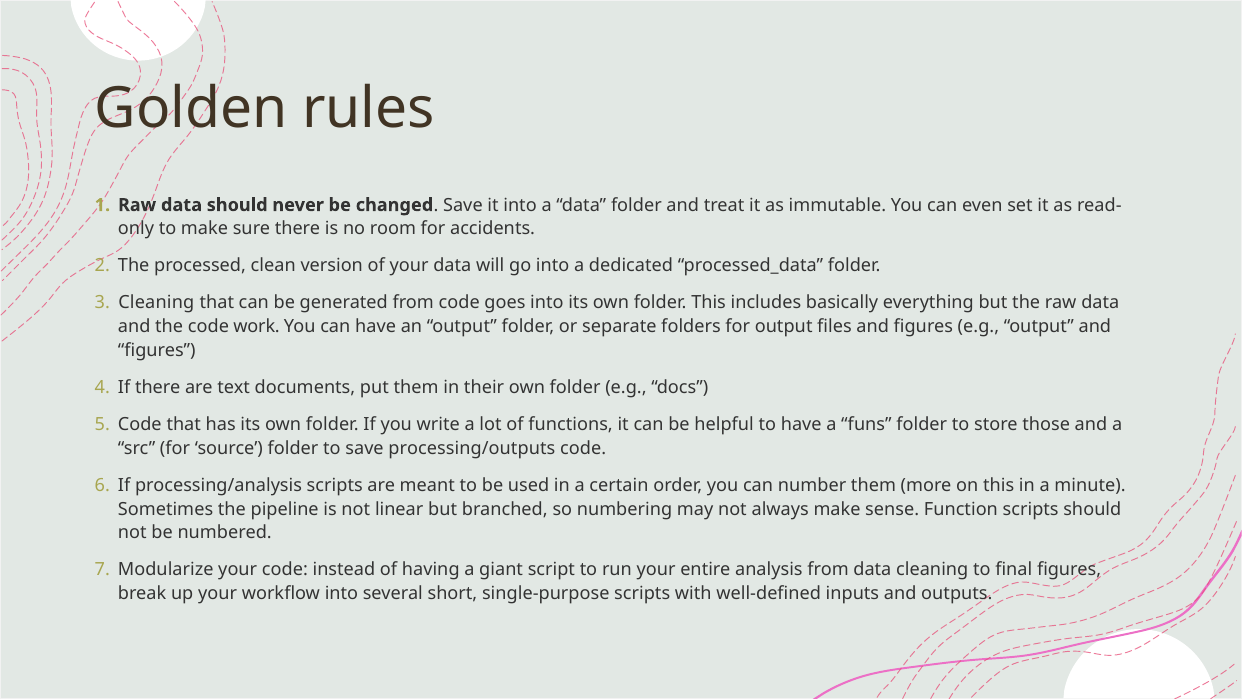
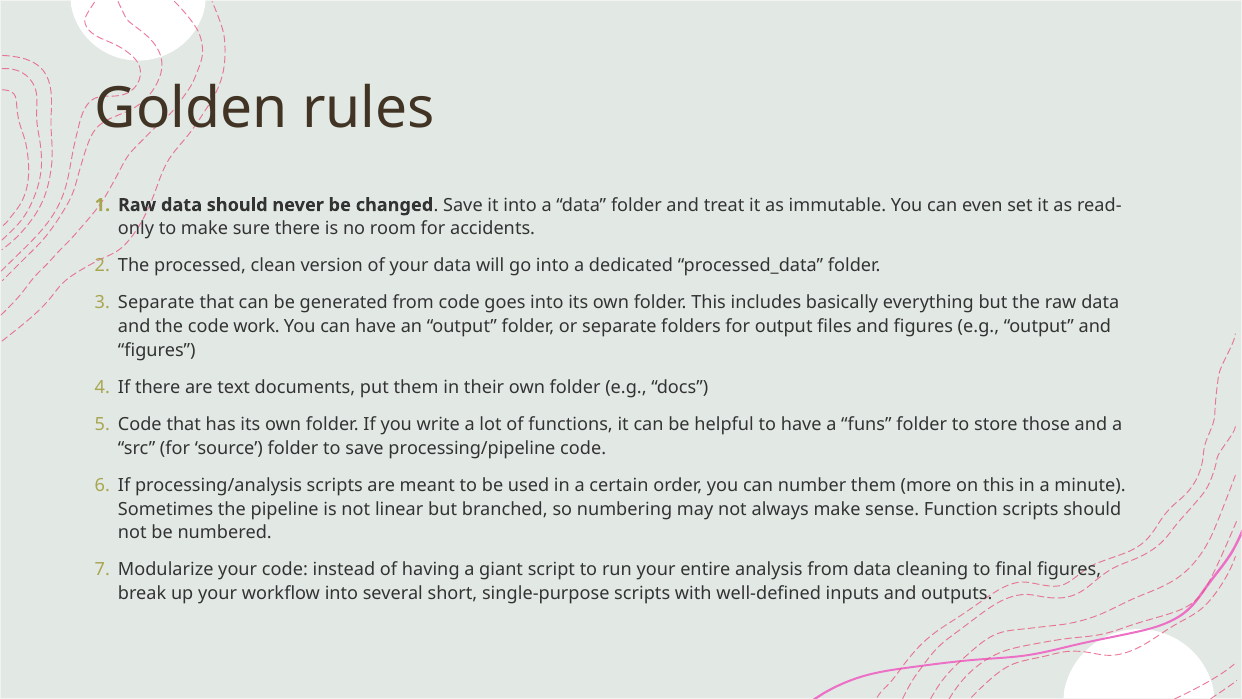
Cleaning at (156, 303): Cleaning -> Separate
processing/outputs: processing/outputs -> processing/pipeline
